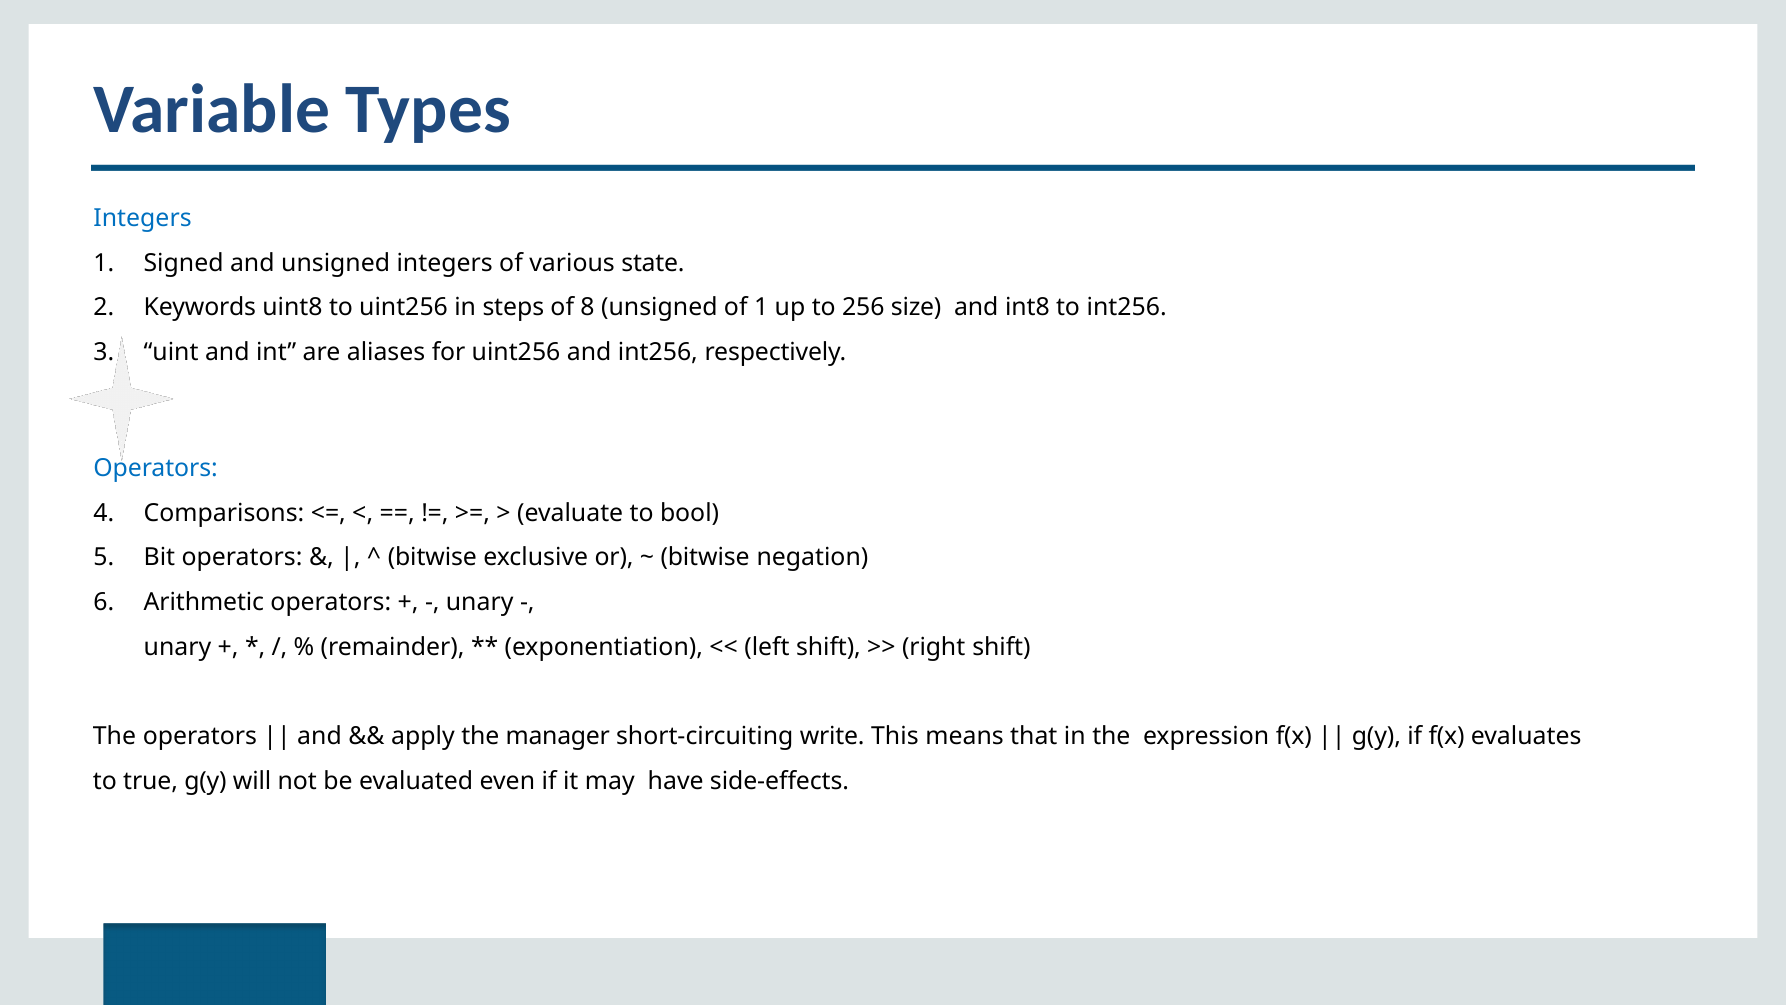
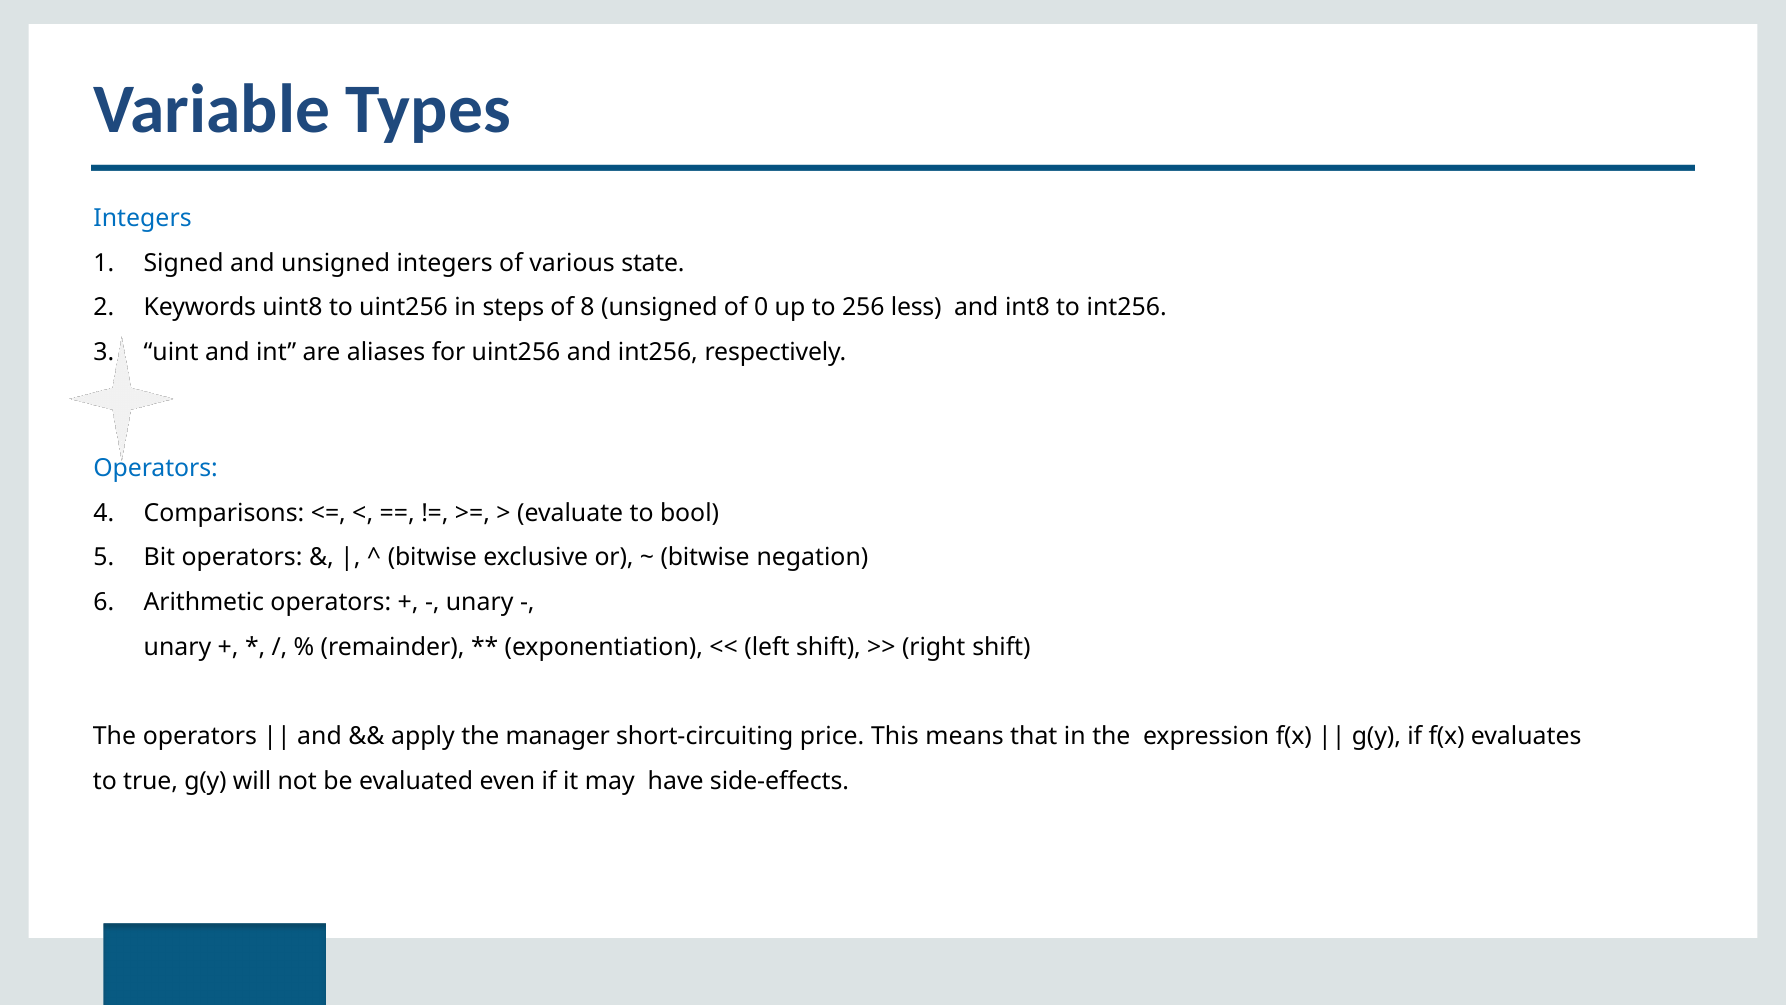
of 1: 1 -> 0
size: size -> less
write: write -> price
